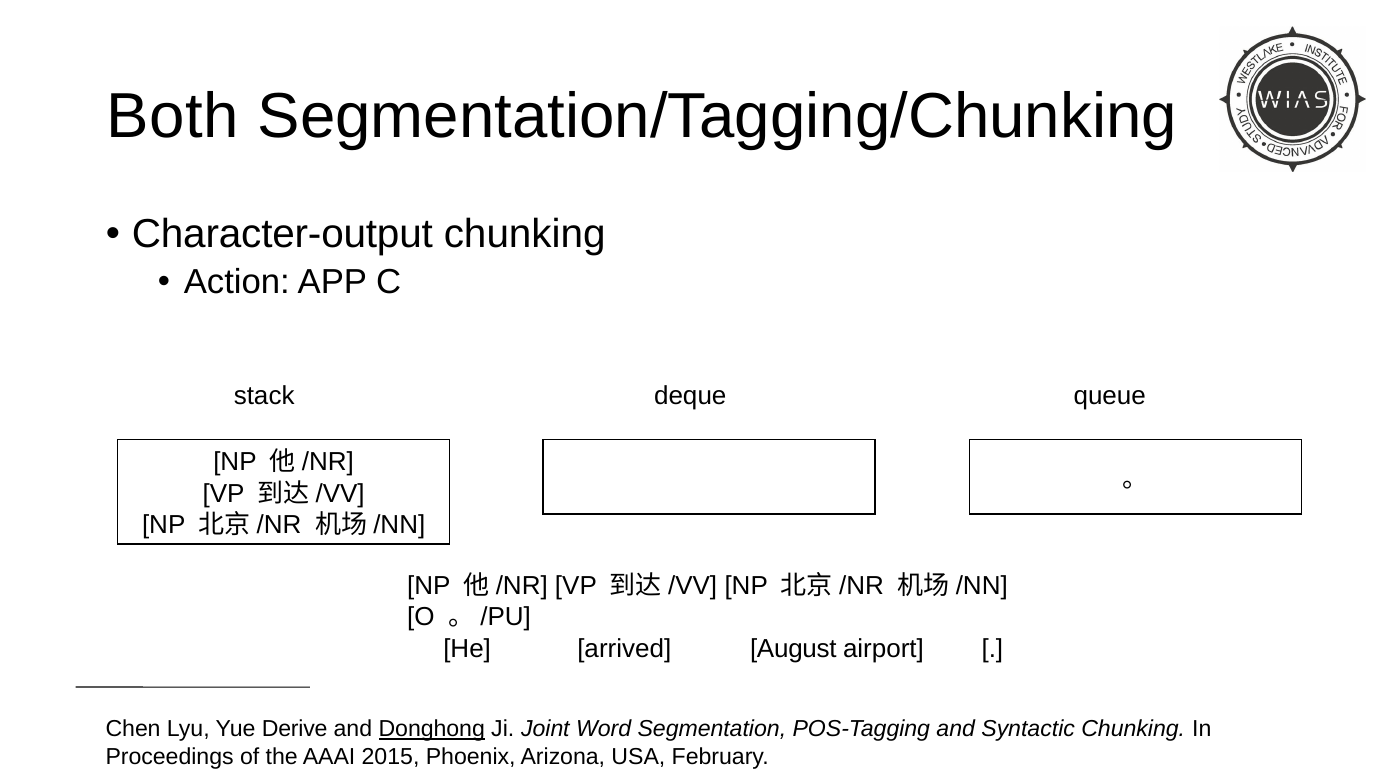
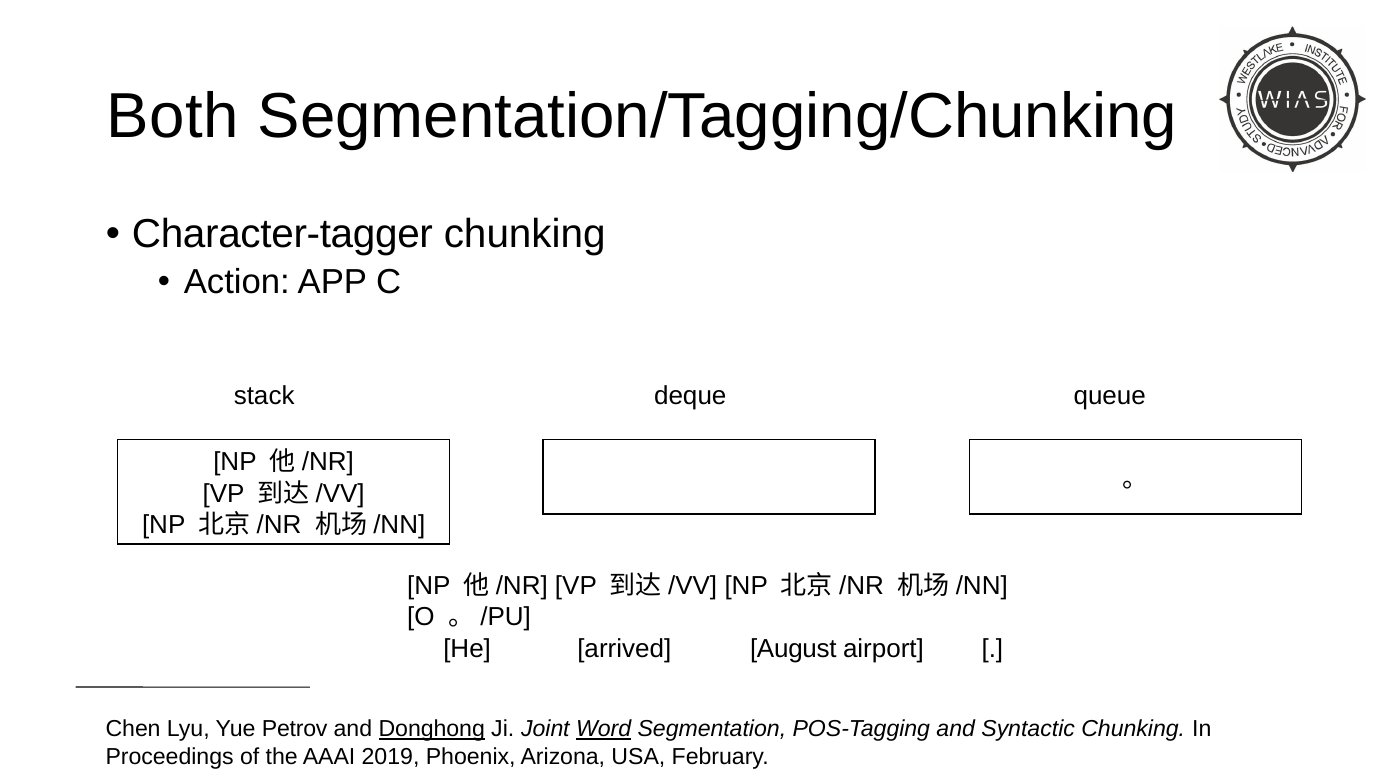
Character-output: Character-output -> Character-tagger
Derive: Derive -> Petrov
Word underline: none -> present
2015: 2015 -> 2019
